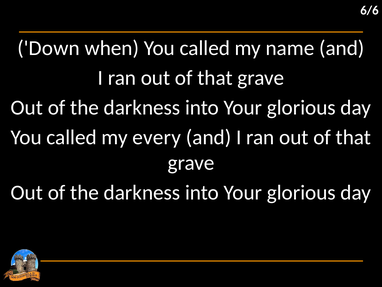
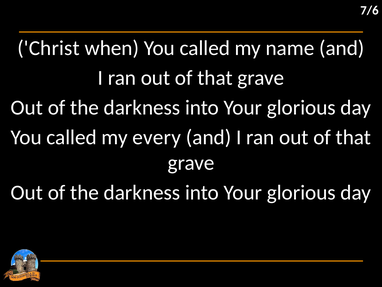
6/6: 6/6 -> 7/6
Down: Down -> Christ
